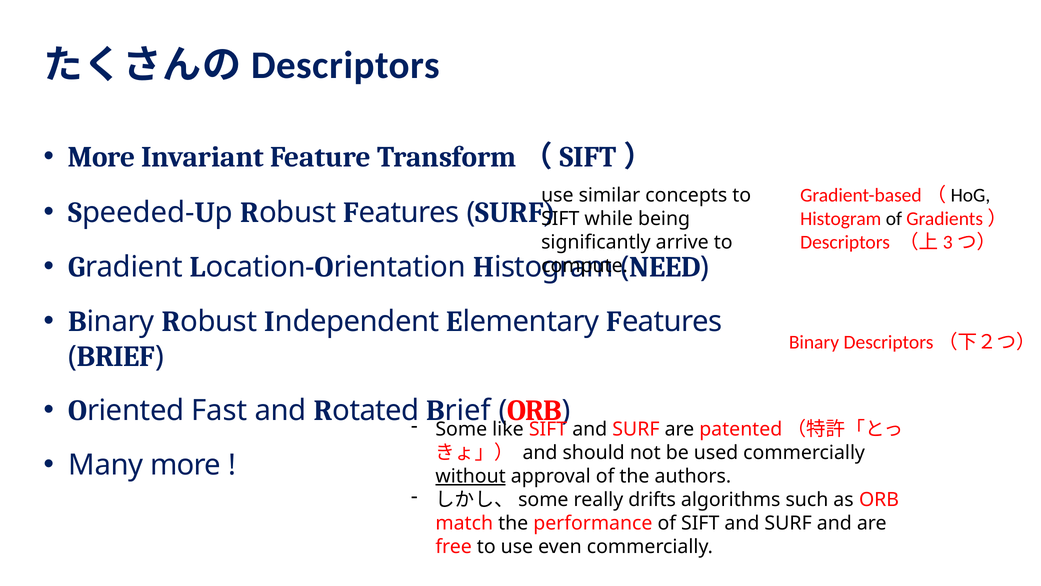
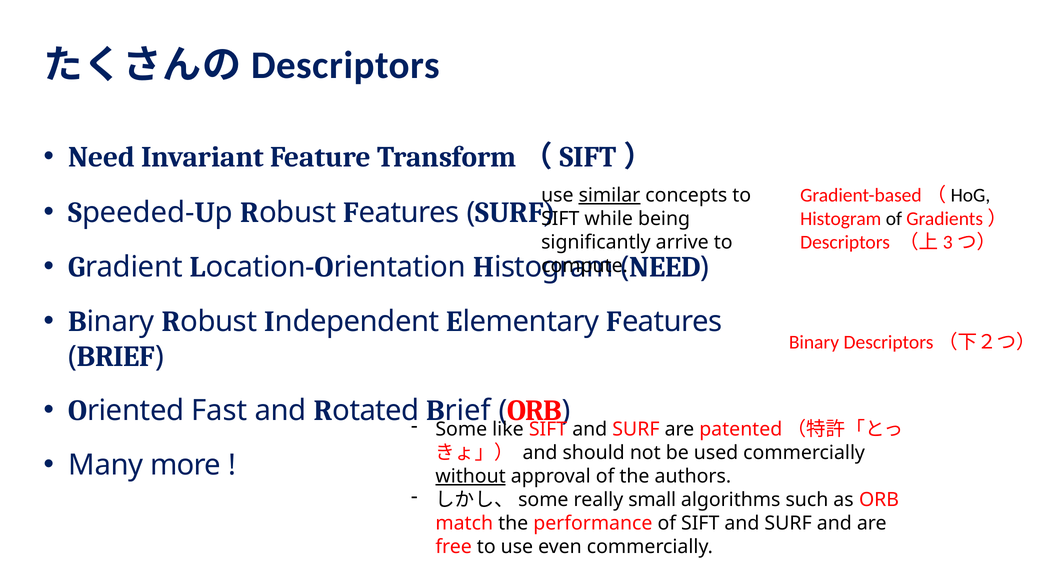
More at (102, 157): More -> Need
similar underline: none -> present
drifts: drifts -> small
